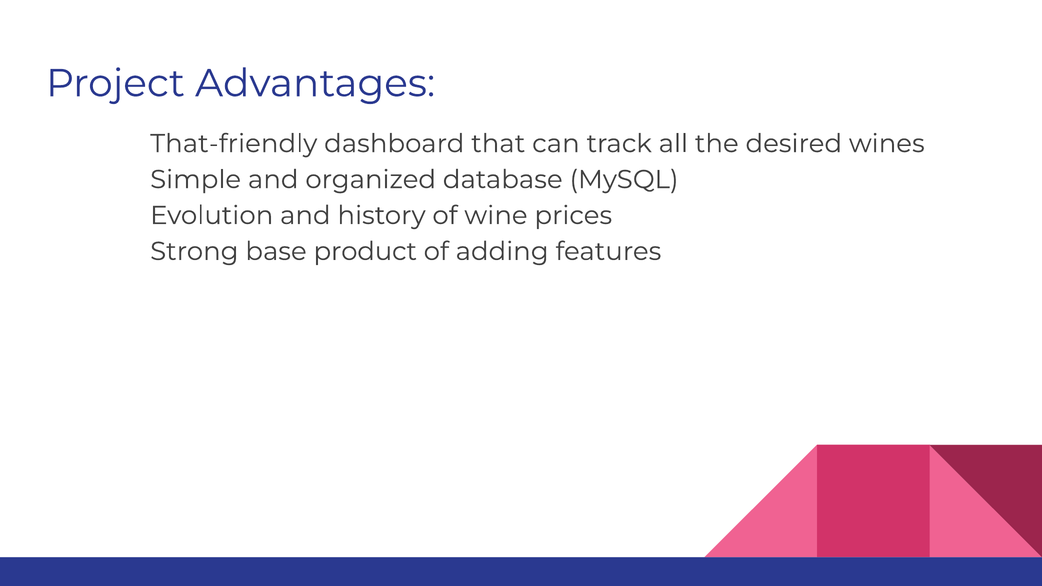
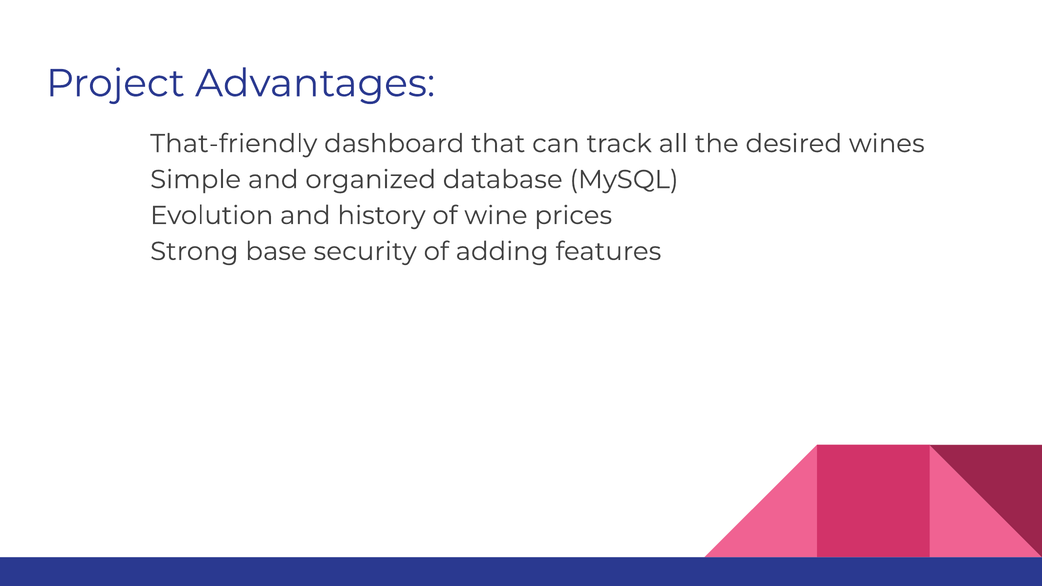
product: product -> security
